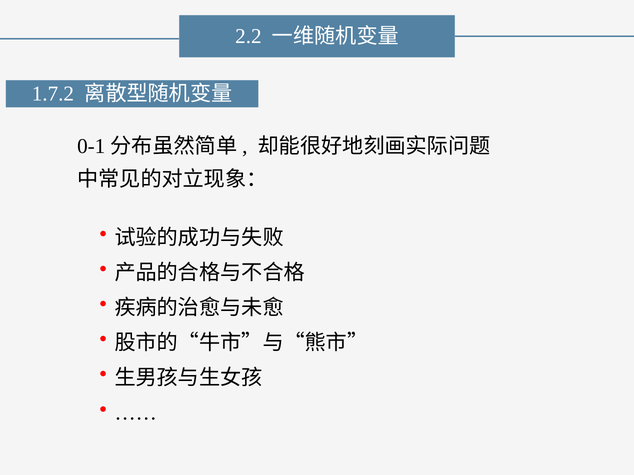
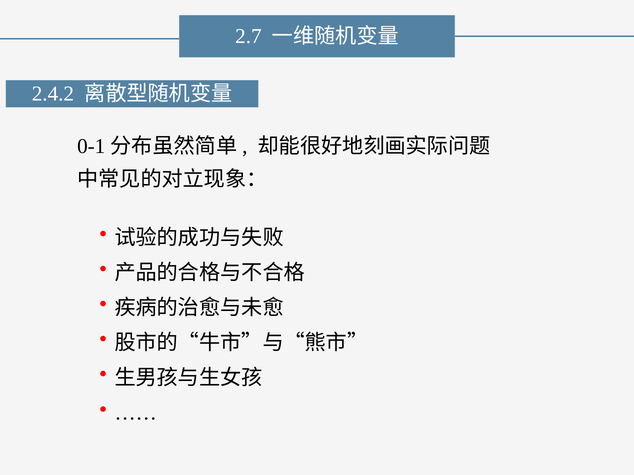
2.2: 2.2 -> 2.7
1.7.2: 1.7.2 -> 2.4.2
